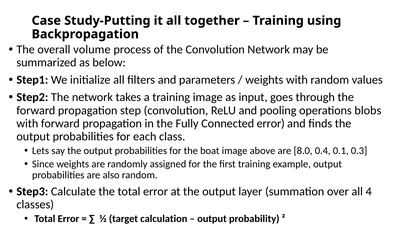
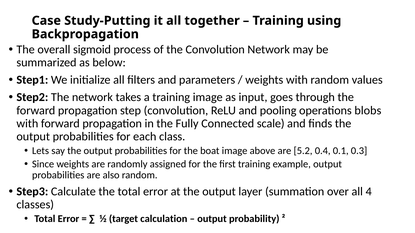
volume: volume -> sigmoid
Connected error: error -> scale
8.0: 8.0 -> 5.2
